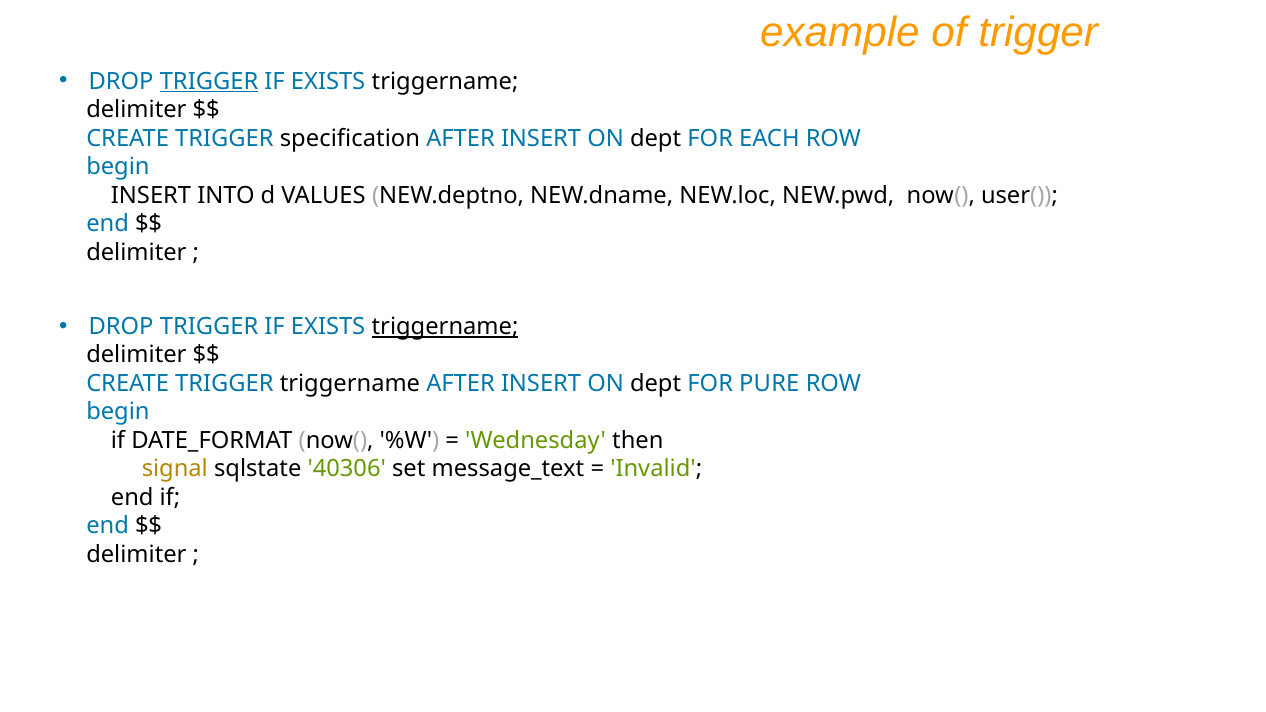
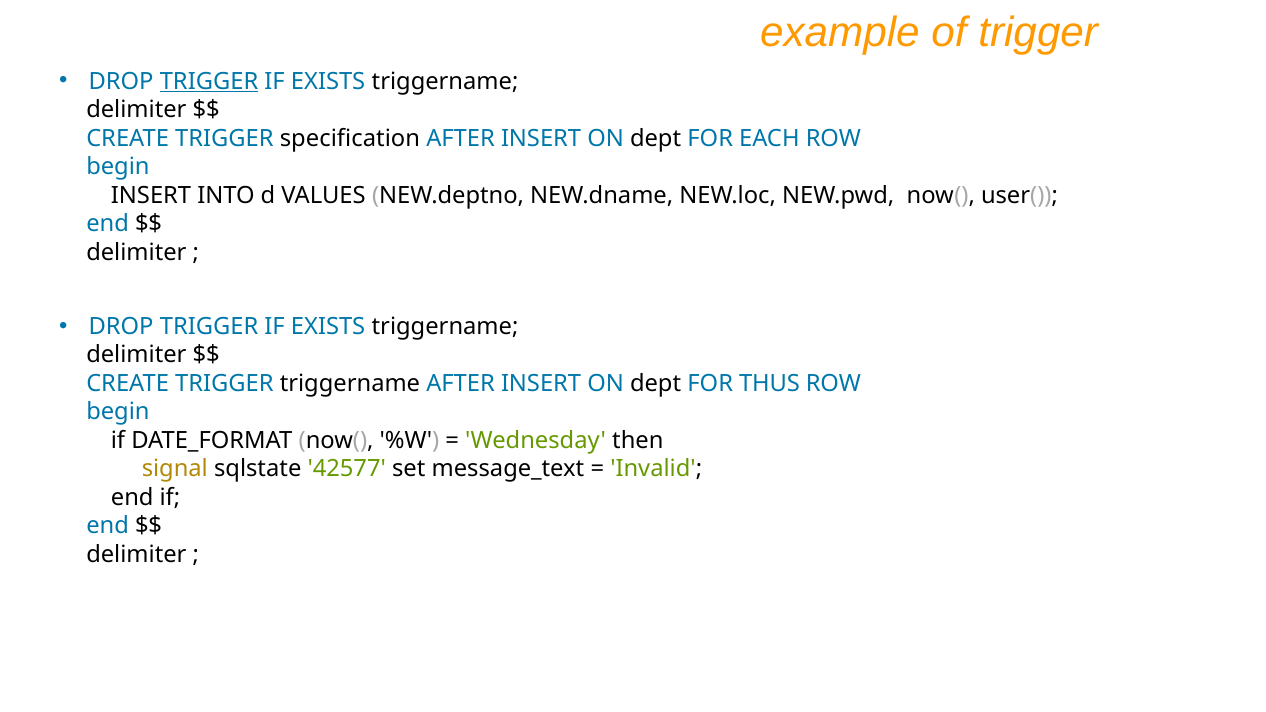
triggername at (445, 327) underline: present -> none
PURE: PURE -> THUS
40306: 40306 -> 42577
